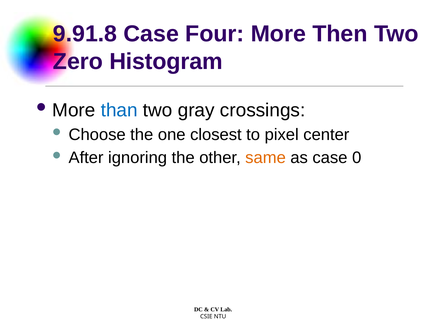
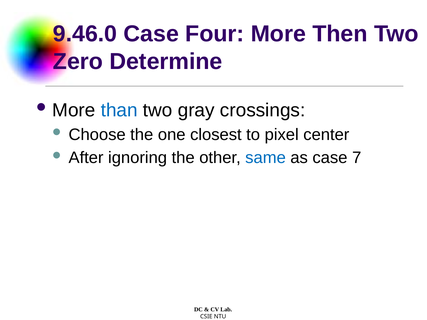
9.91.8: 9.91.8 -> 9.46.0
Histogram: Histogram -> Determine
same colour: orange -> blue
0: 0 -> 7
